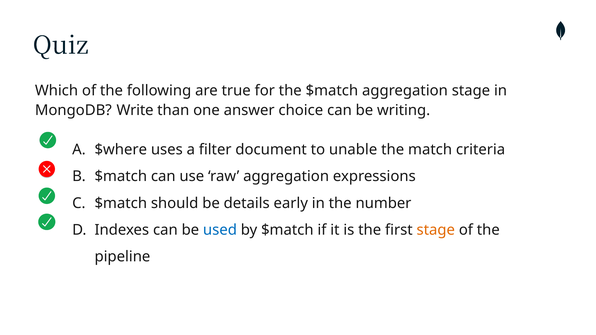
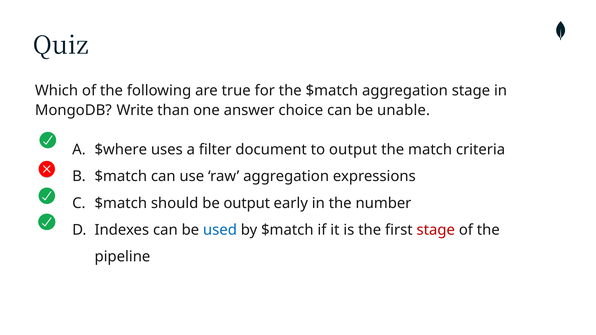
writing: writing -> unable
to unable: unable -> output
be details: details -> output
stage at (436, 230) colour: orange -> red
